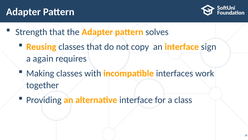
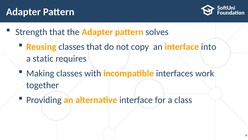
sign: sign -> into
again: again -> static
